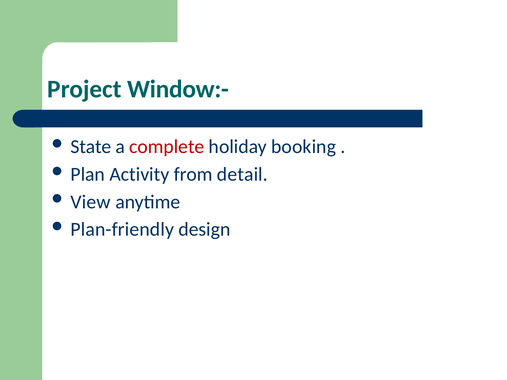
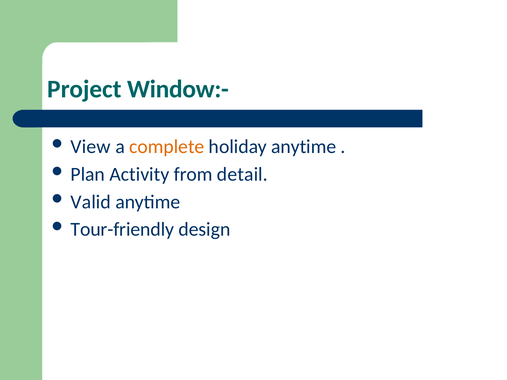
State: State -> View
complete colour: red -> orange
holiday booking: booking -> anytime
View: View -> Valid
Plan-friendly: Plan-friendly -> Tour-friendly
